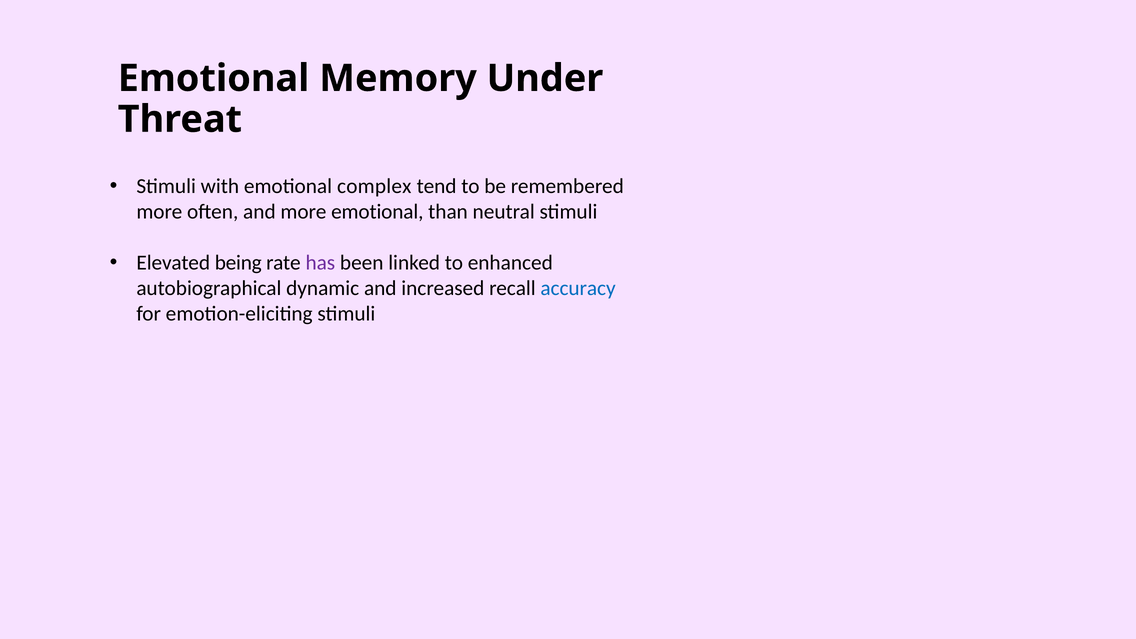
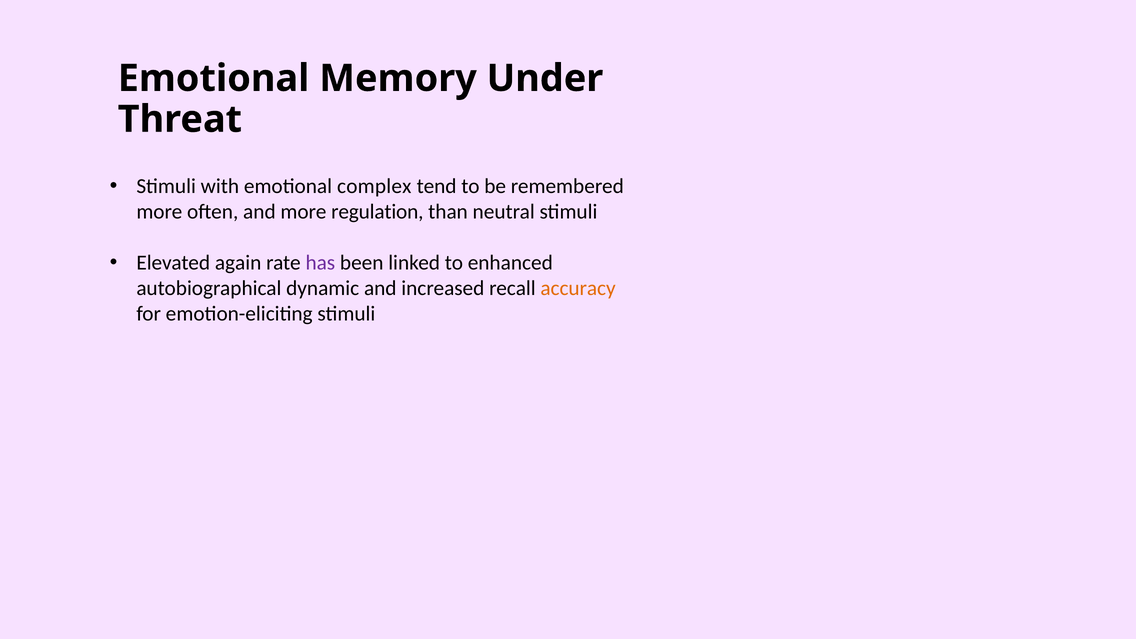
more emotional: emotional -> regulation
being: being -> again
accuracy colour: blue -> orange
